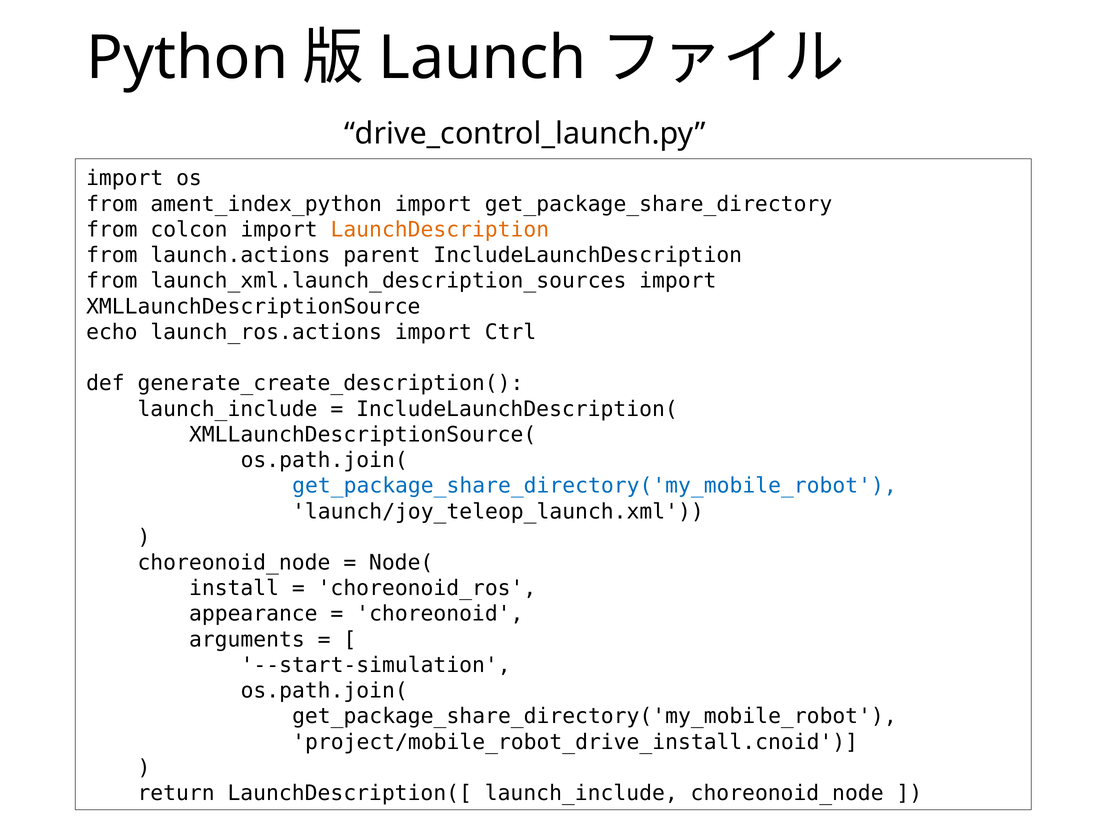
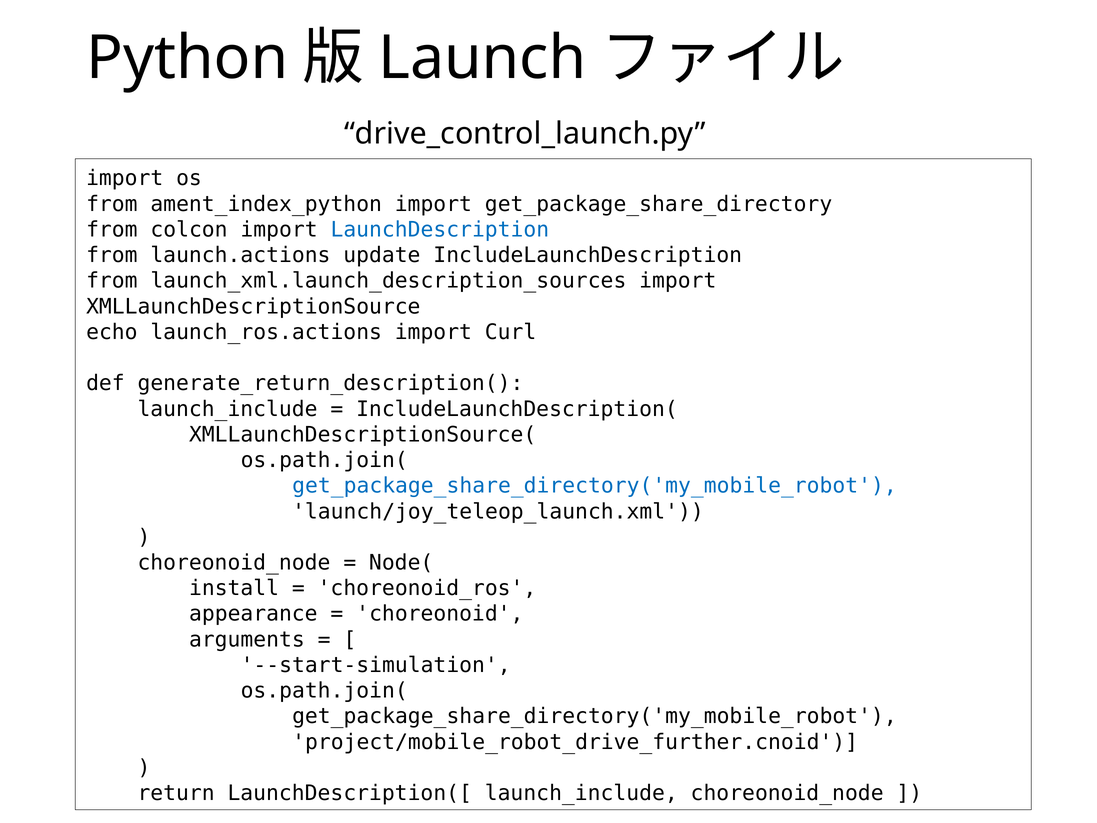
LaunchDescription colour: orange -> blue
parent: parent -> update
Ctrl: Ctrl -> Curl
generate_create_description(: generate_create_description( -> generate_return_description(
project/mobile_robot_drive_install.cnoid: project/mobile_robot_drive_install.cnoid -> project/mobile_robot_drive_further.cnoid
